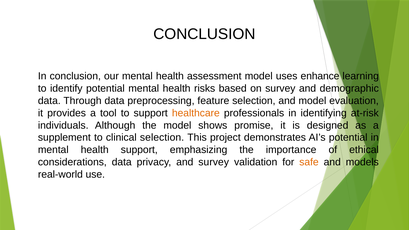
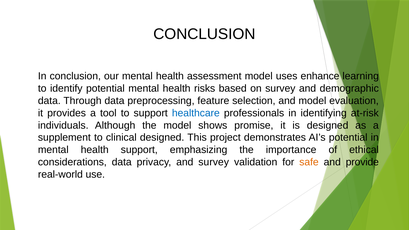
healthcare colour: orange -> blue
clinical selection: selection -> designed
models: models -> provide
